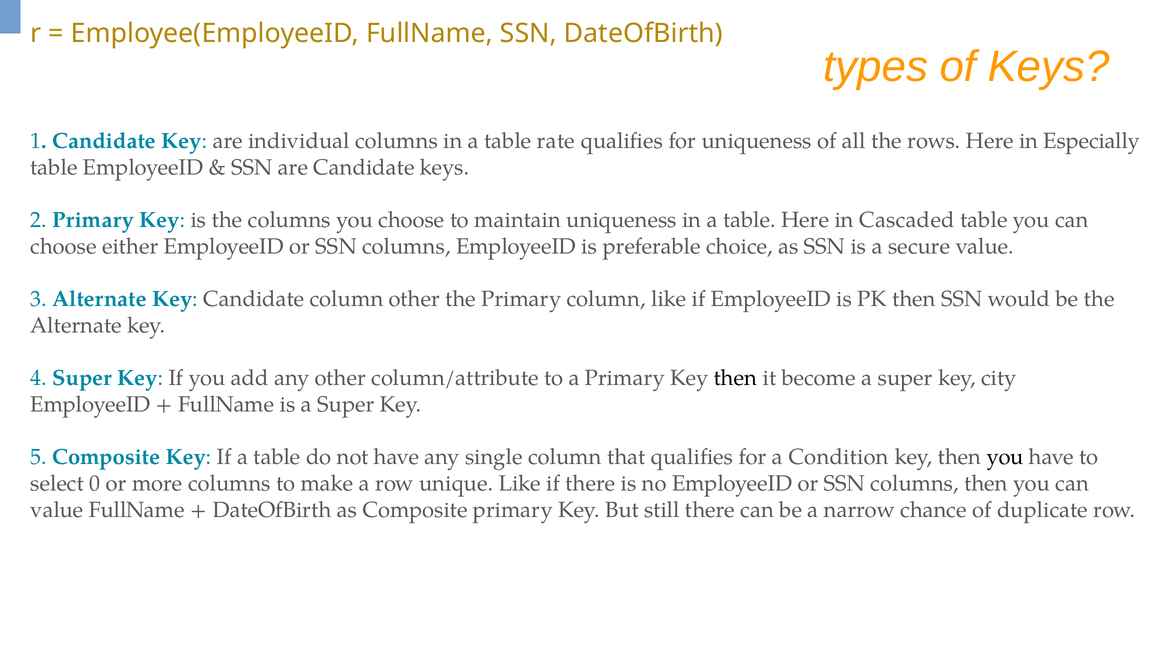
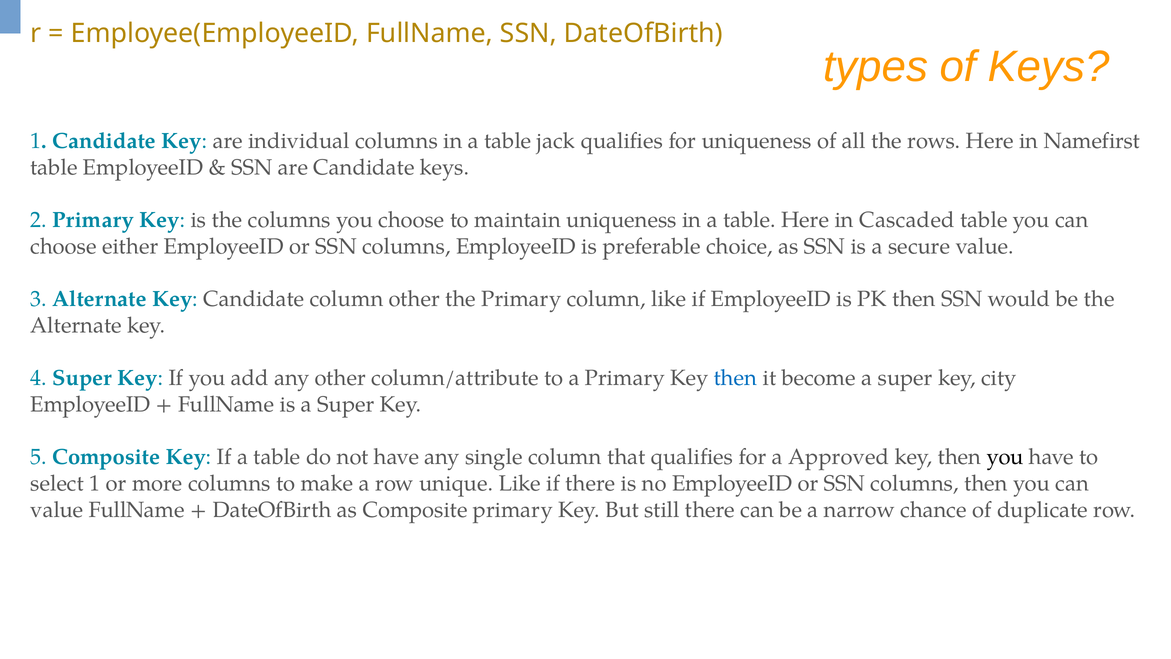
rate: rate -> jack
Especially: Especially -> Namefirst
then at (735, 378) colour: black -> blue
Condition: Condition -> Approved
select 0: 0 -> 1
